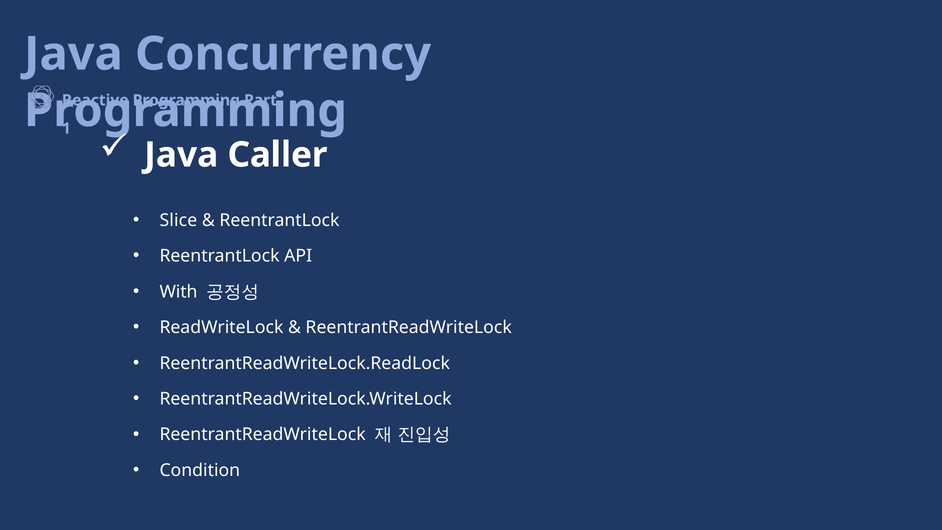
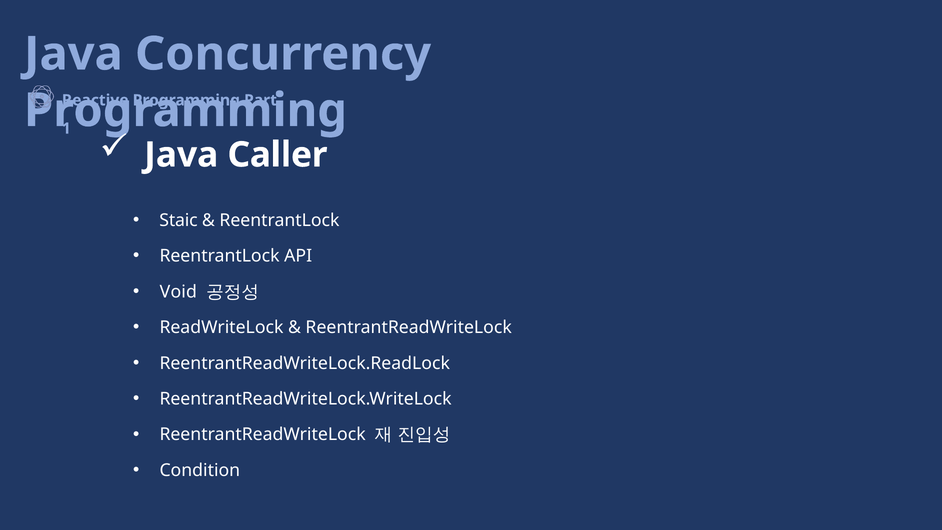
Slice: Slice -> Staic
With: With -> Void
